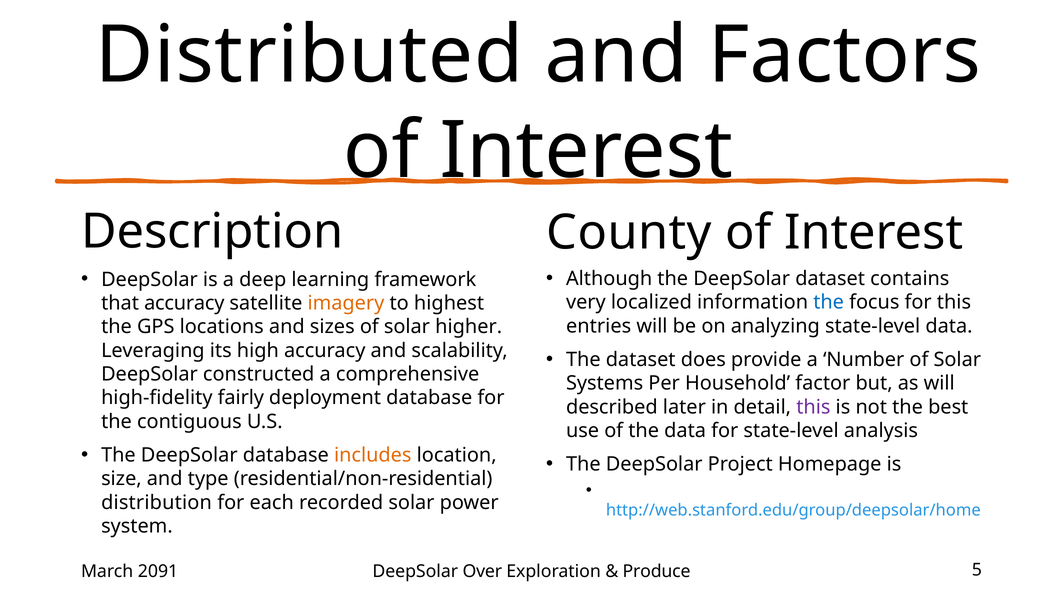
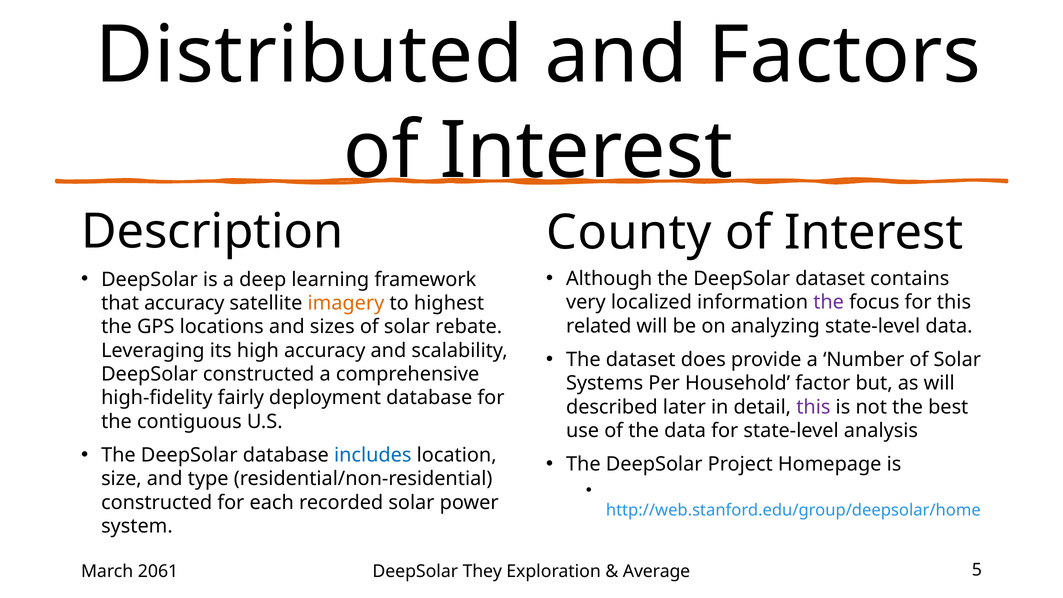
the at (829, 302) colour: blue -> purple
entries: entries -> related
higher: higher -> rebate
includes colour: orange -> blue
distribution at (157, 502): distribution -> constructed
2091: 2091 -> 2061
Over: Over -> They
Produce: Produce -> Average
